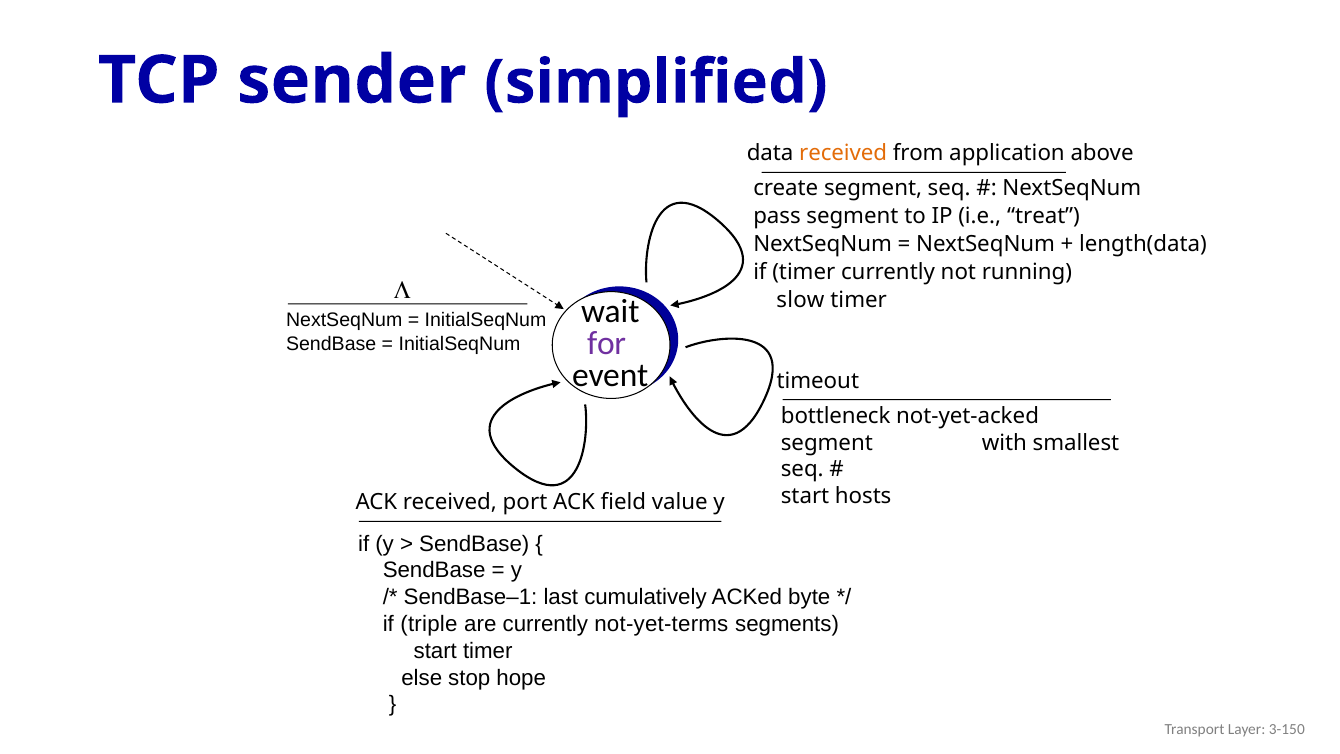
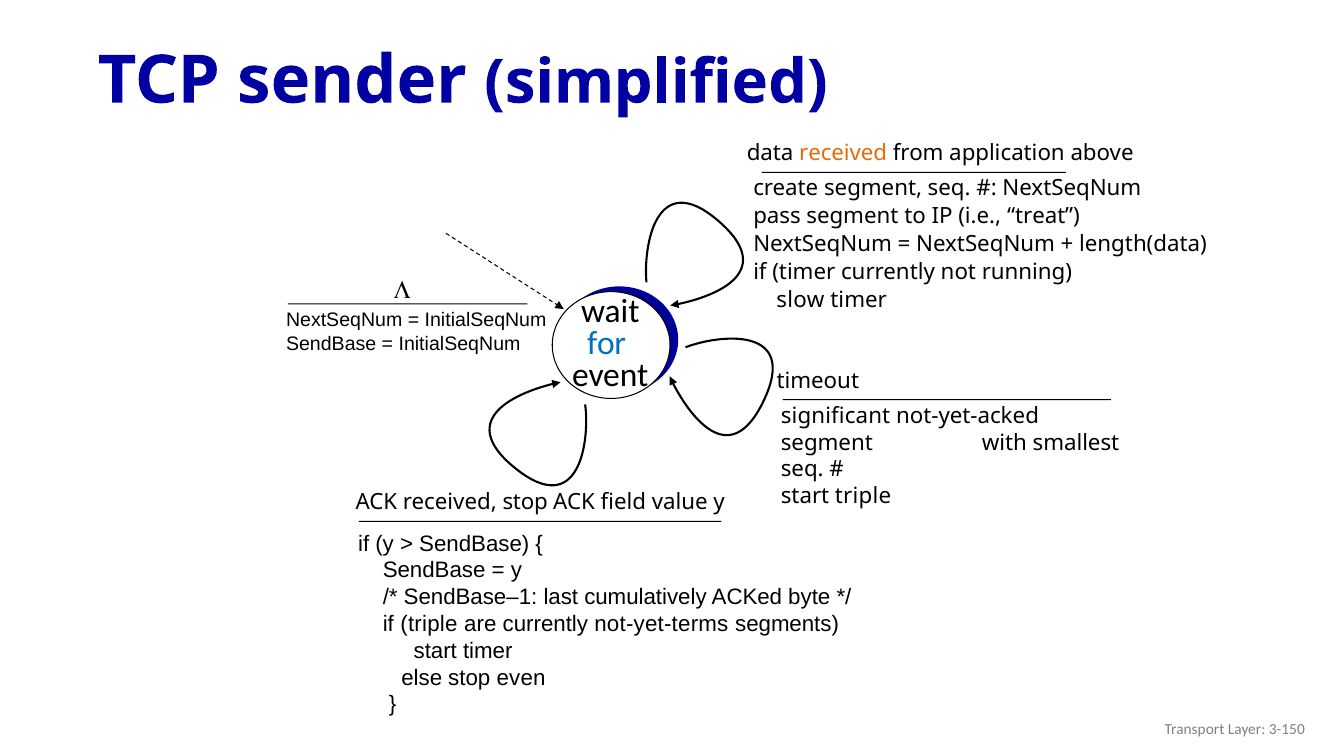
for colour: purple -> blue
bottleneck: bottleneck -> significant
start hosts: hosts -> triple
received port: port -> stop
hope: hope -> even
